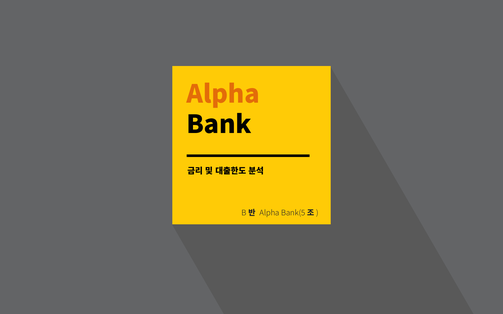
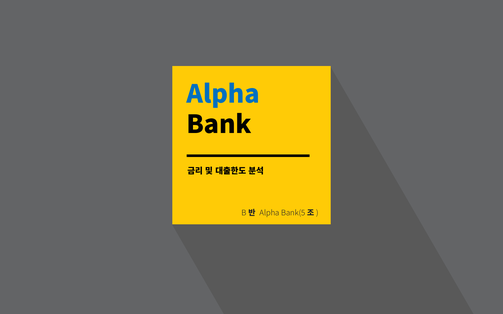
Alpha at (223, 95) colour: orange -> blue
